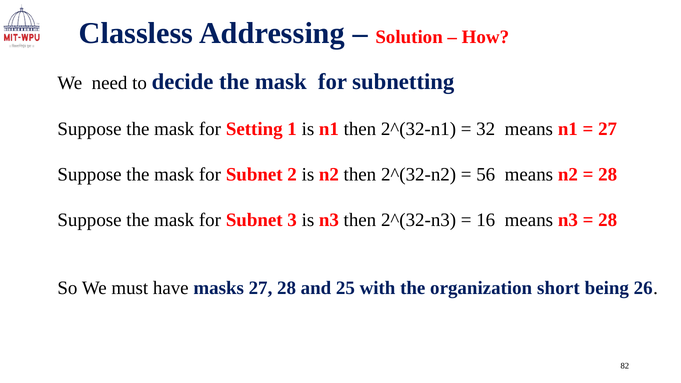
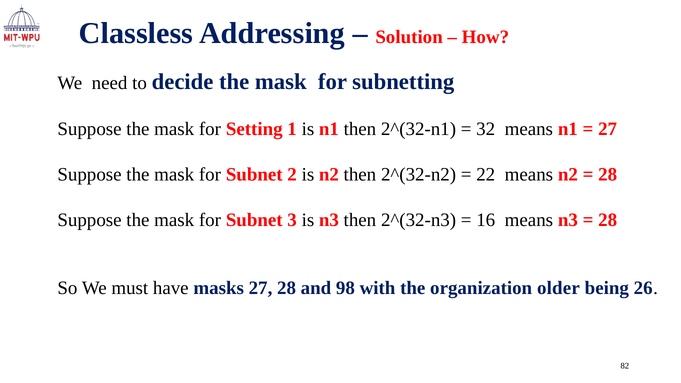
56: 56 -> 22
25: 25 -> 98
short: short -> older
